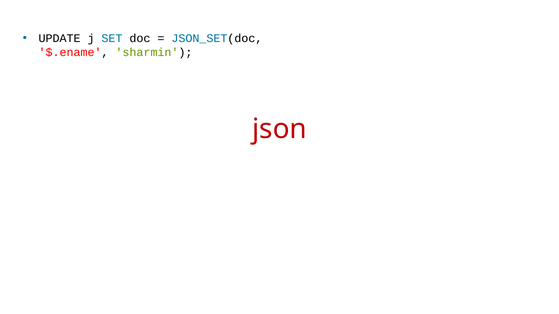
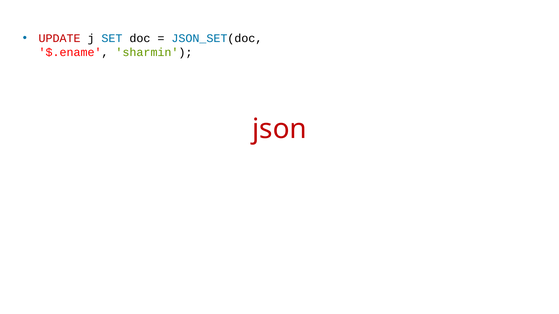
UPDATE colour: black -> red
